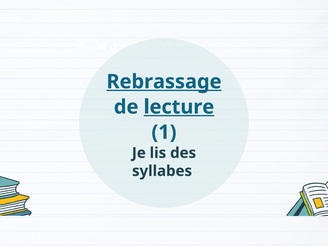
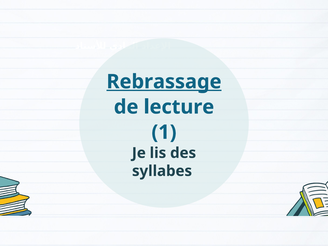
lecture underline: present -> none
